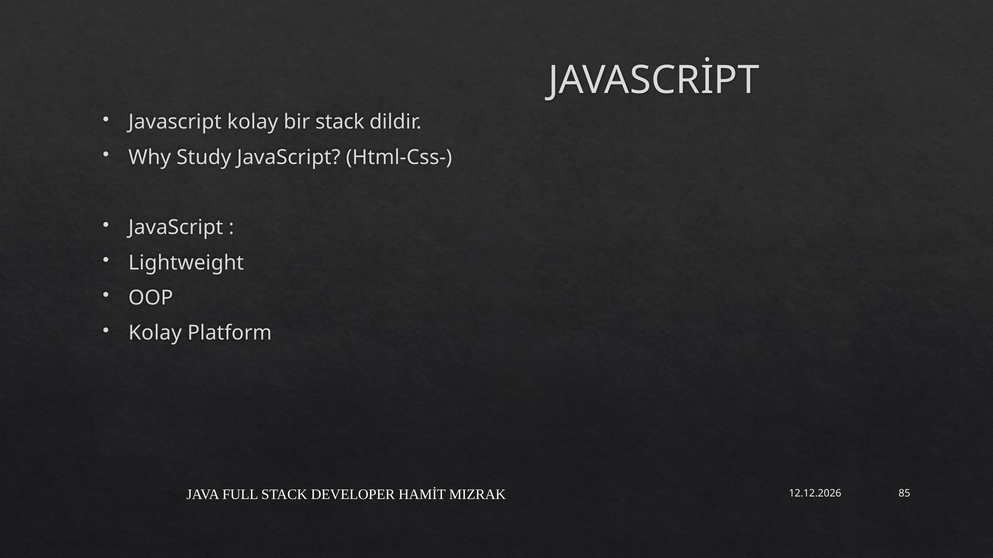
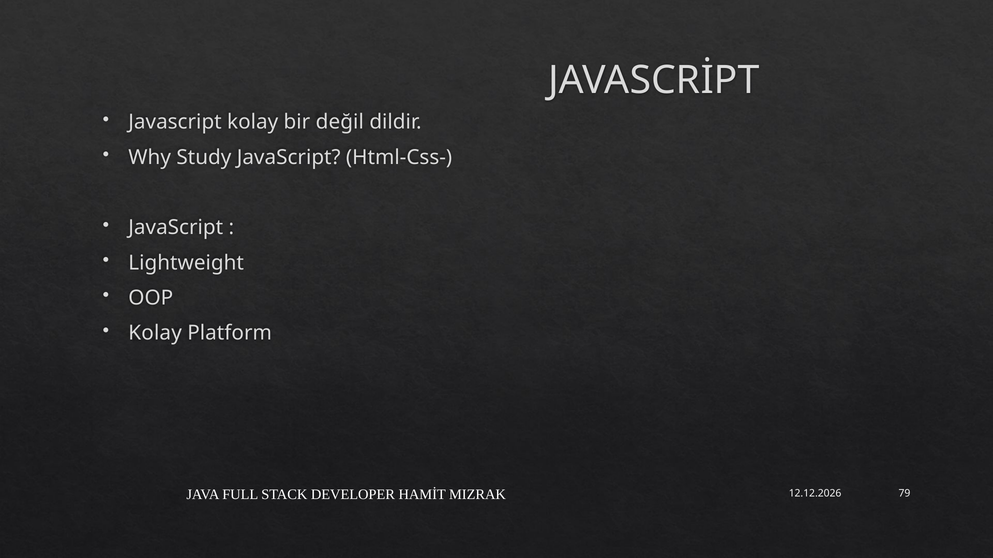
bir stack: stack -> değil
85: 85 -> 79
